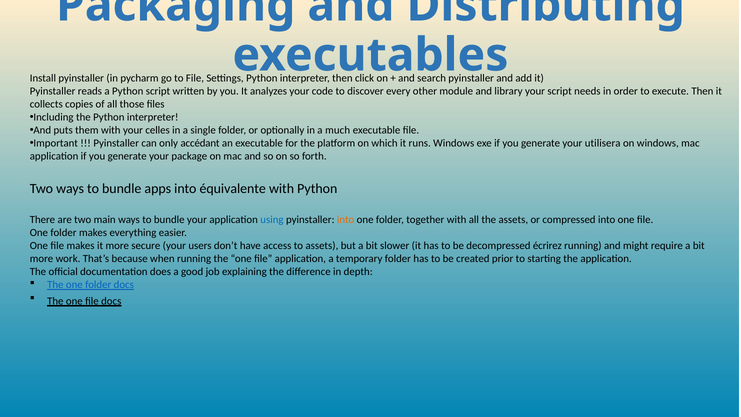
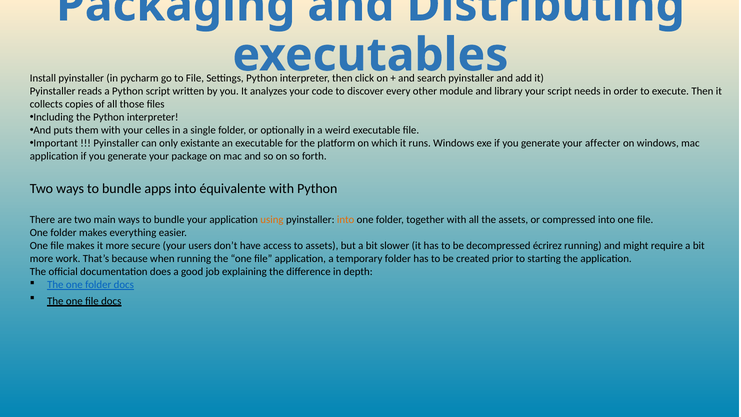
much: much -> weird
accédant: accédant -> existante
utilisera: utilisera -> affecter
using colour: blue -> orange
